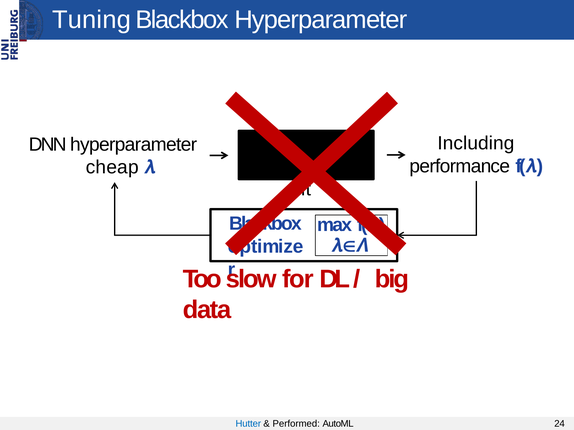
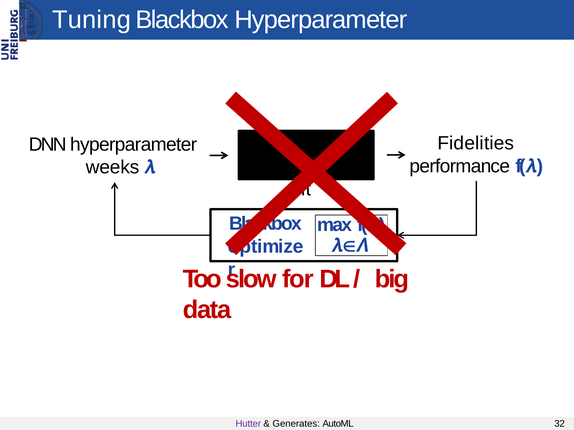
Including: Including -> Fidelities
cheap: cheap -> weeks
Hutter colour: blue -> purple
Performed: Performed -> Generates
24: 24 -> 32
